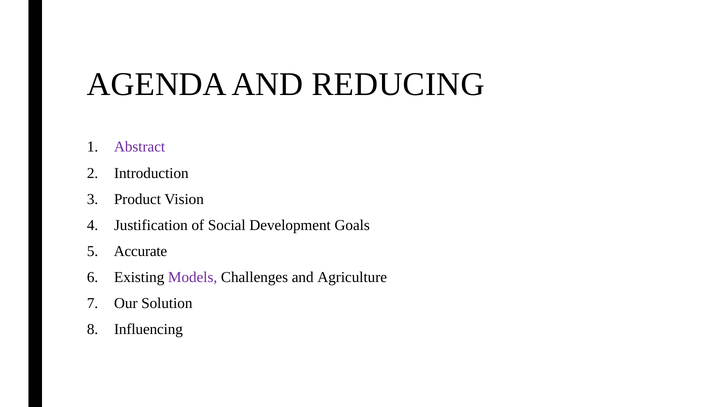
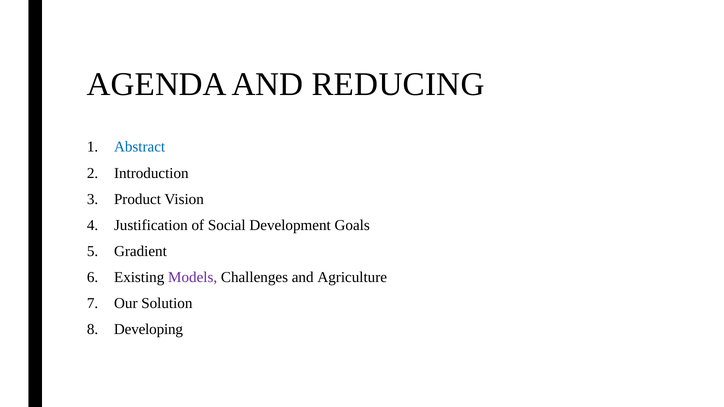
Abstract colour: purple -> blue
Accurate: Accurate -> Gradient
Influencing: Influencing -> Developing
